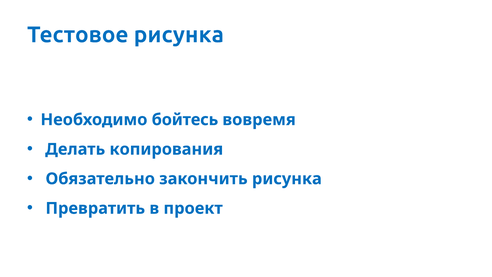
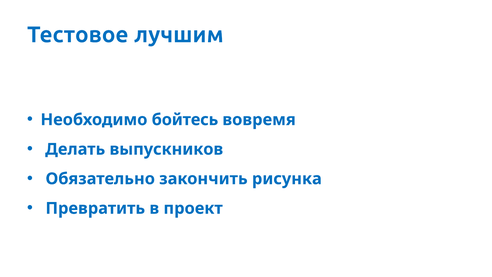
Тестовое рисунка: рисунка -> лучшим
копирования: копирования -> выпускников
